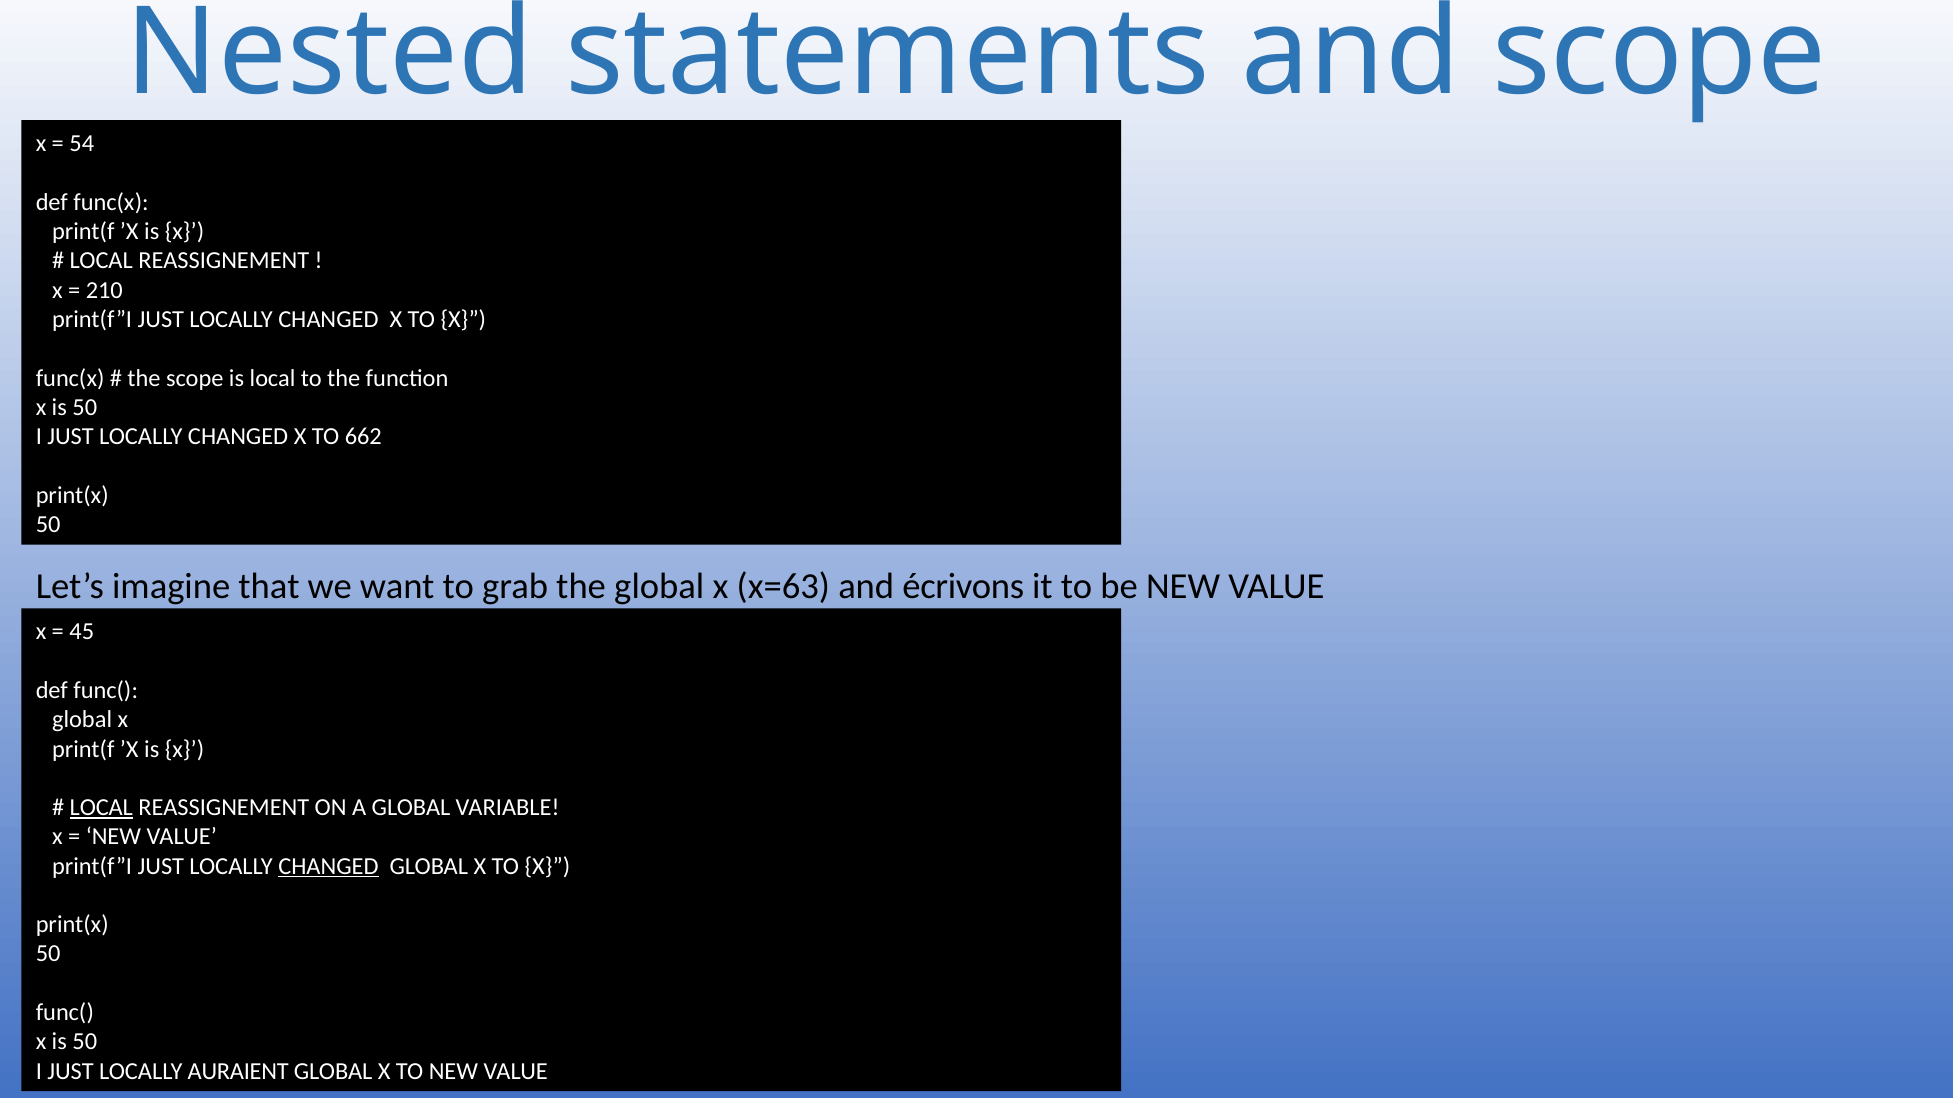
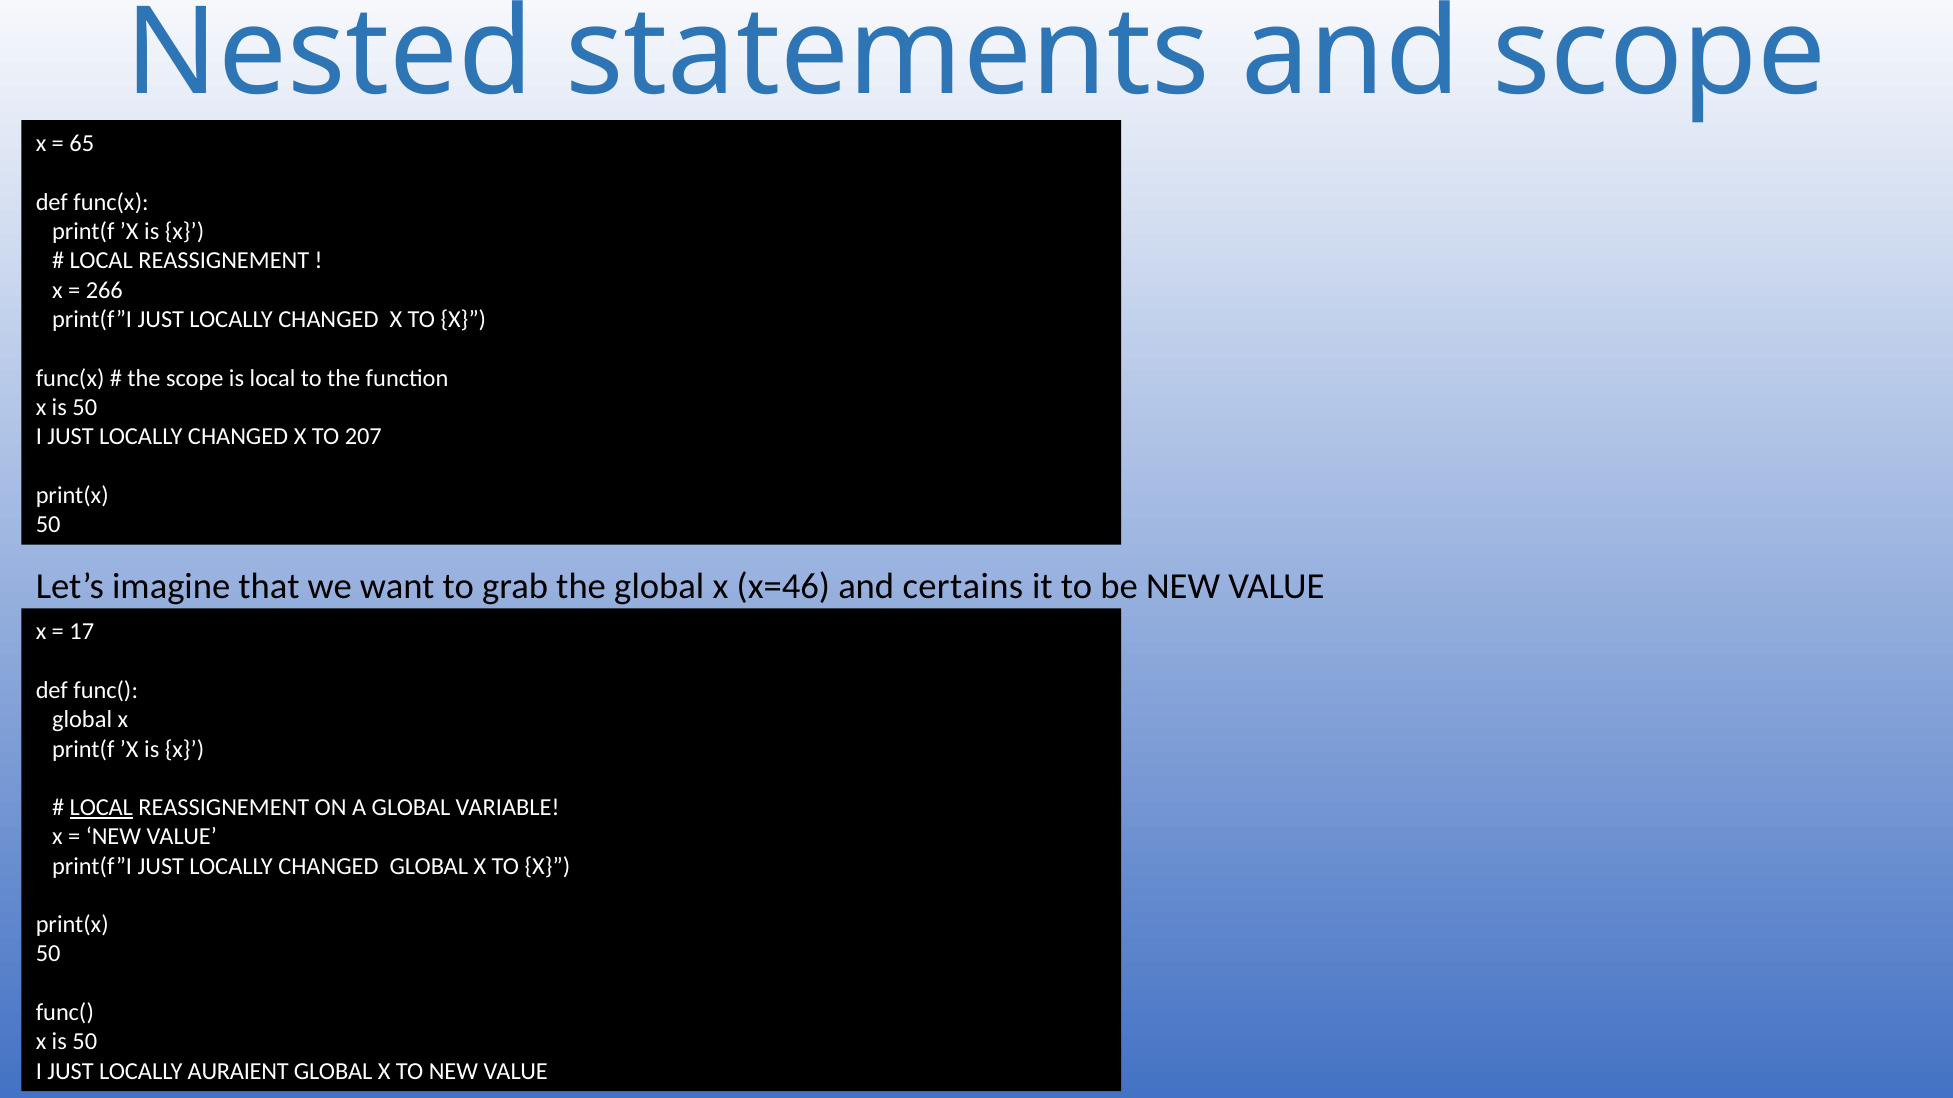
54: 54 -> 65
210: 210 -> 266
662: 662 -> 207
x=63: x=63 -> x=46
écrivons: écrivons -> certains
45: 45 -> 17
CHANGED at (328, 867) underline: present -> none
